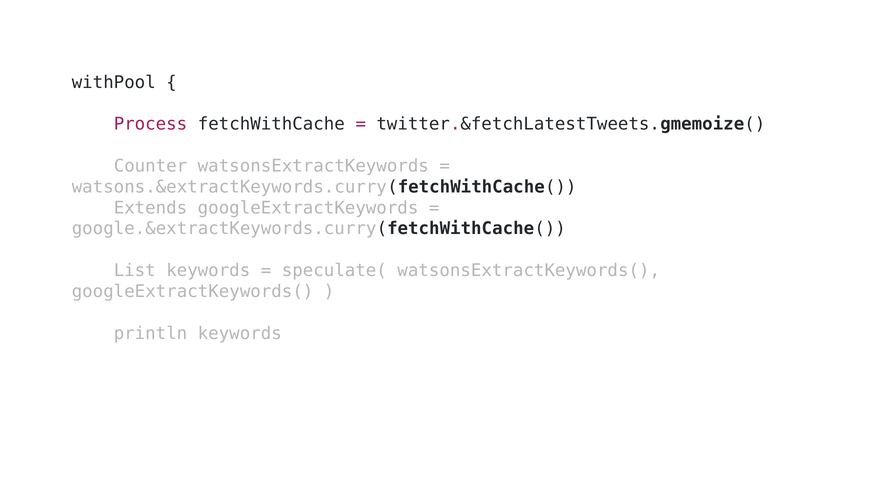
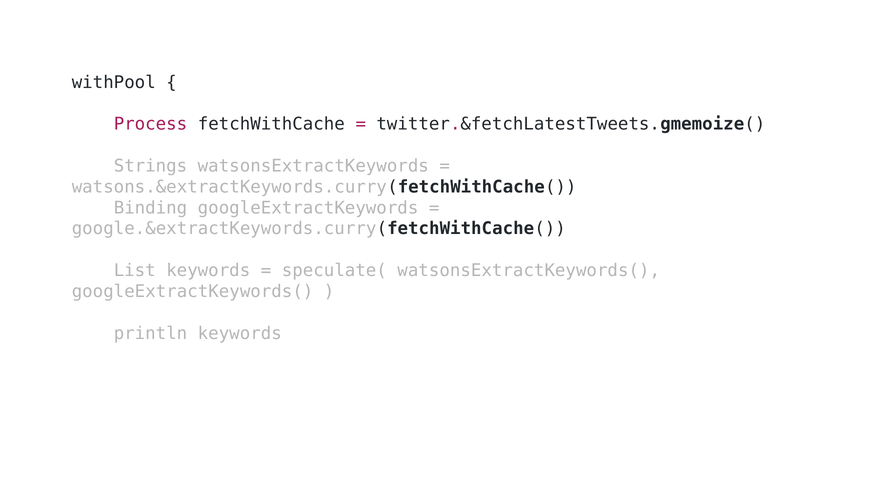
Counter: Counter -> Strings
Extends: Extends -> Binding
